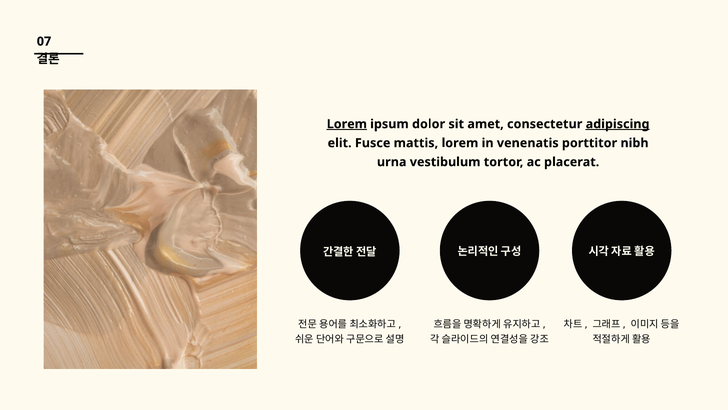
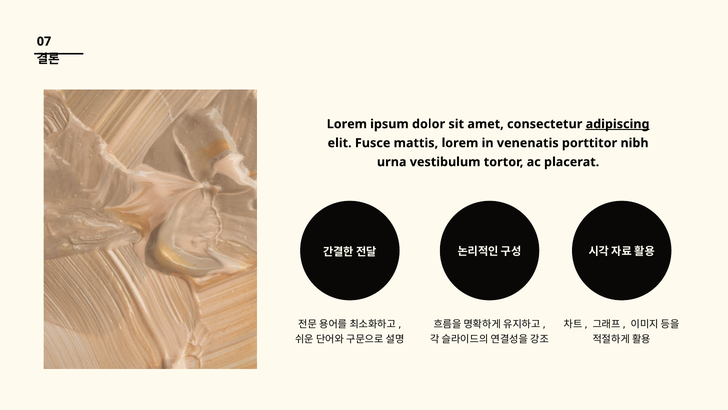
Lorem at (347, 124) underline: present -> none
